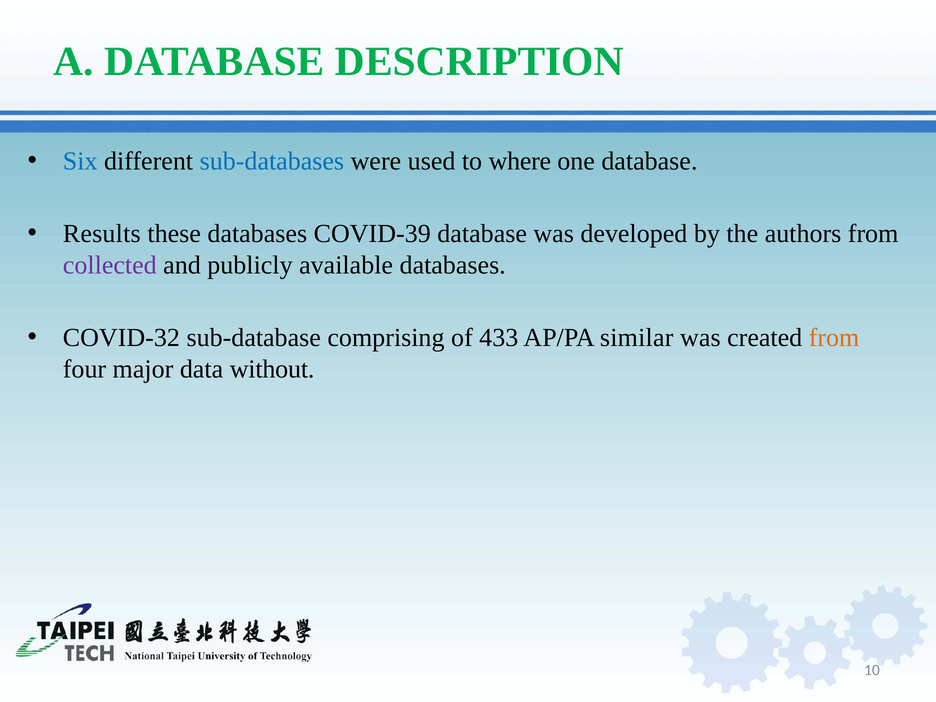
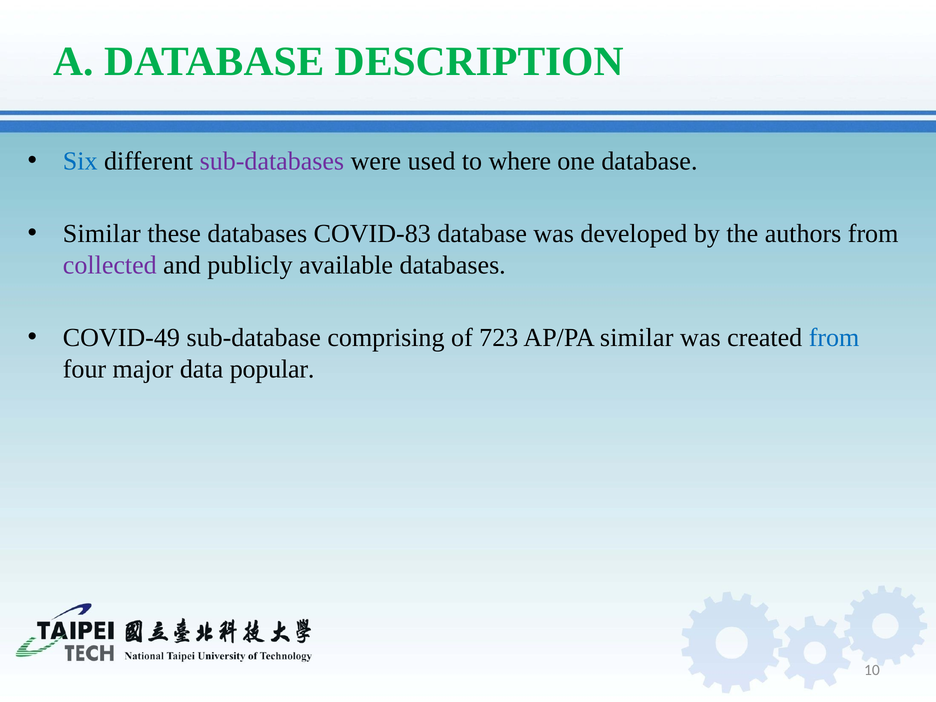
sub-databases colour: blue -> purple
Results at (102, 234): Results -> Similar
COVID-39: COVID-39 -> COVID-83
COVID-32: COVID-32 -> COVID-49
433: 433 -> 723
from at (834, 338) colour: orange -> blue
without: without -> popular
